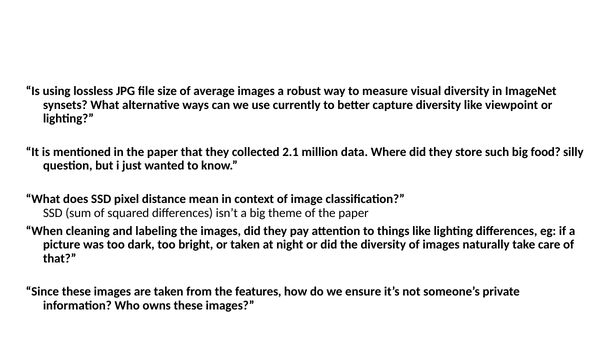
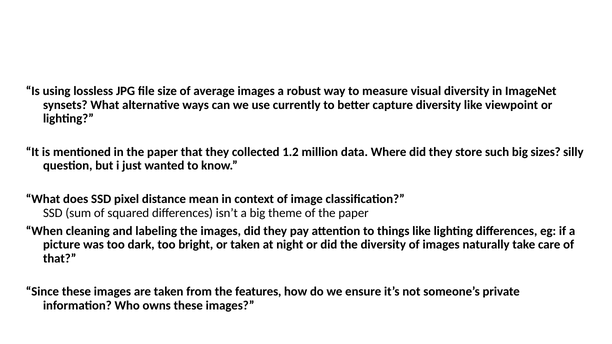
2.1: 2.1 -> 1.2
food: food -> sizes
